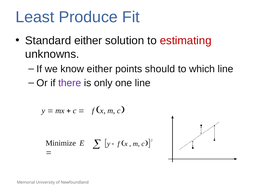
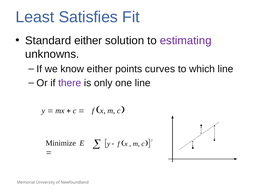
Produce: Produce -> Satisfies
estimating colour: red -> purple
should: should -> curves
